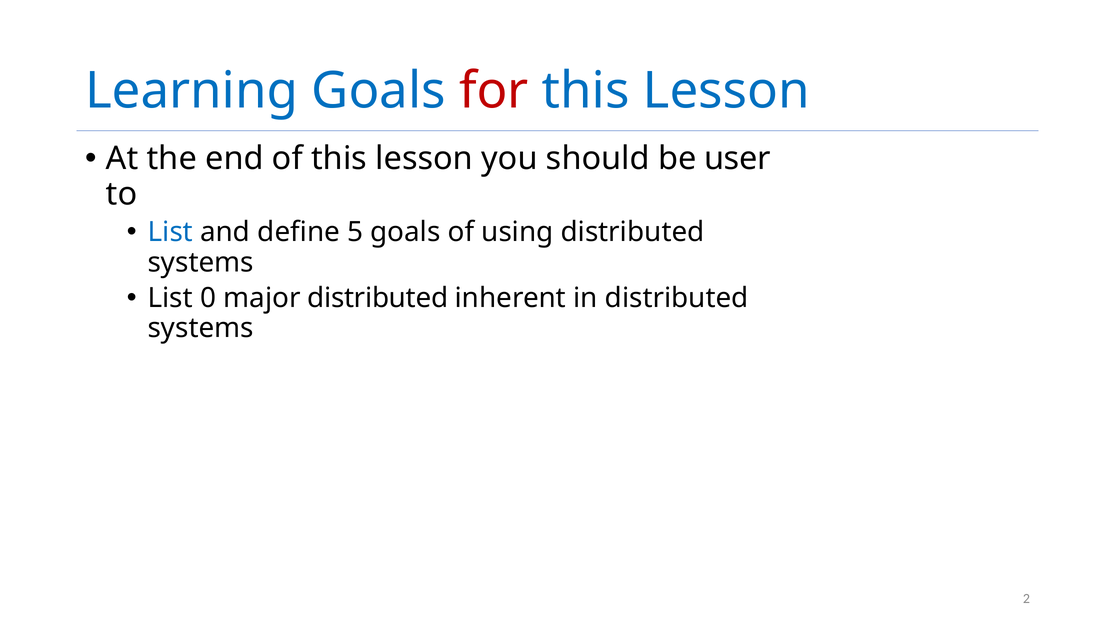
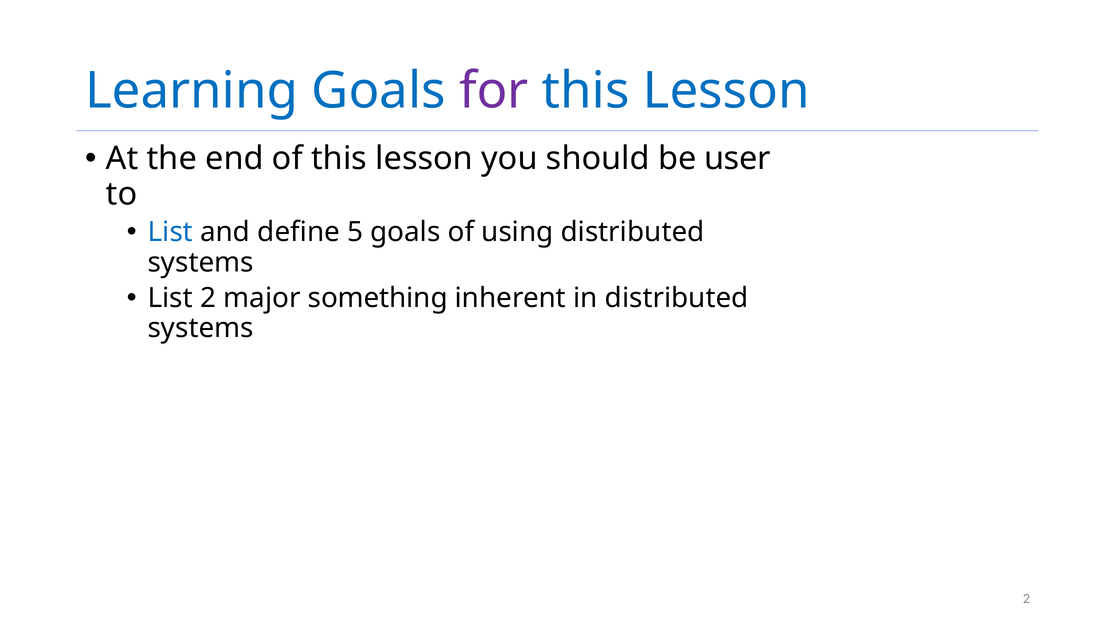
for colour: red -> purple
List 0: 0 -> 2
major distributed: distributed -> something
